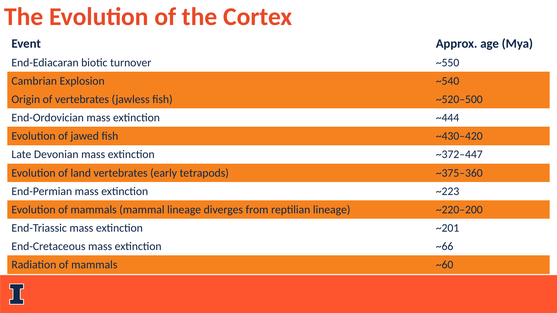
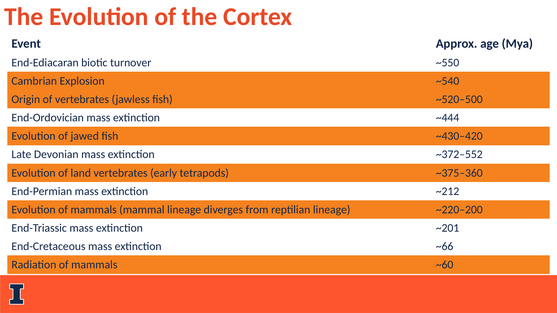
~372–447: ~372–447 -> ~372–552
~223: ~223 -> ~212
